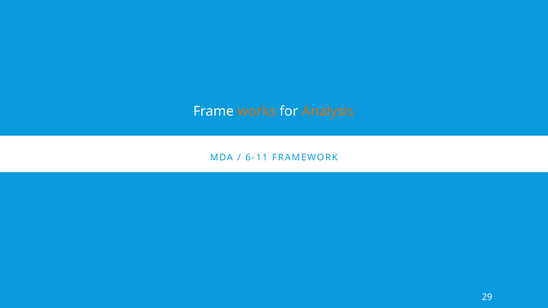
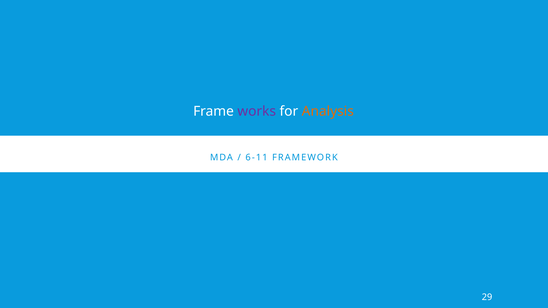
works colour: orange -> purple
